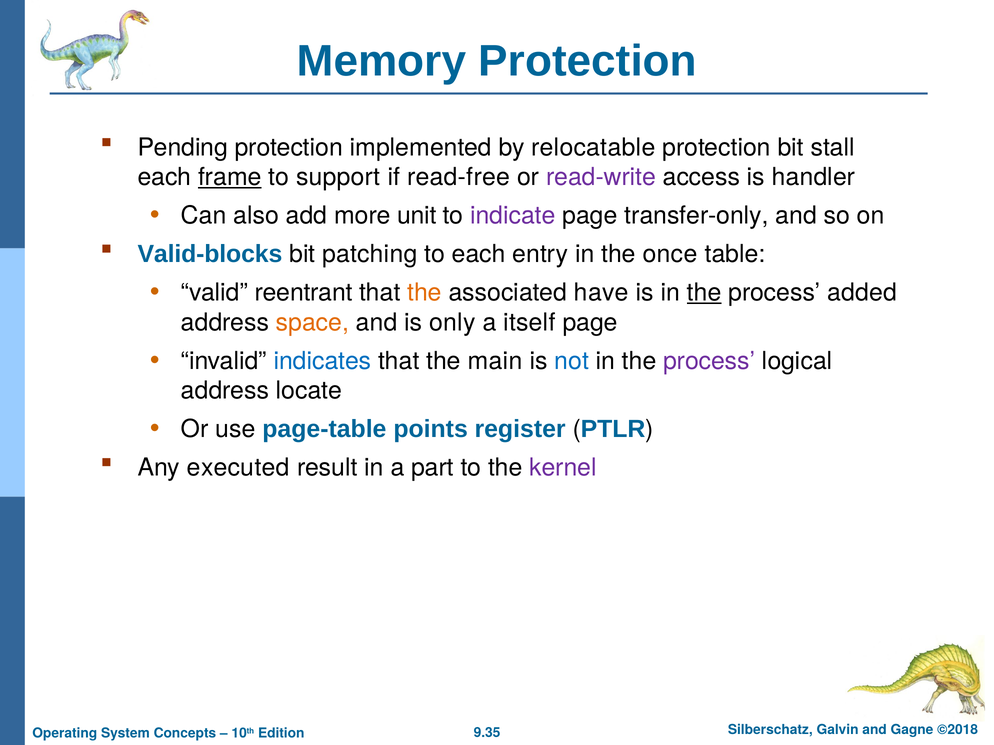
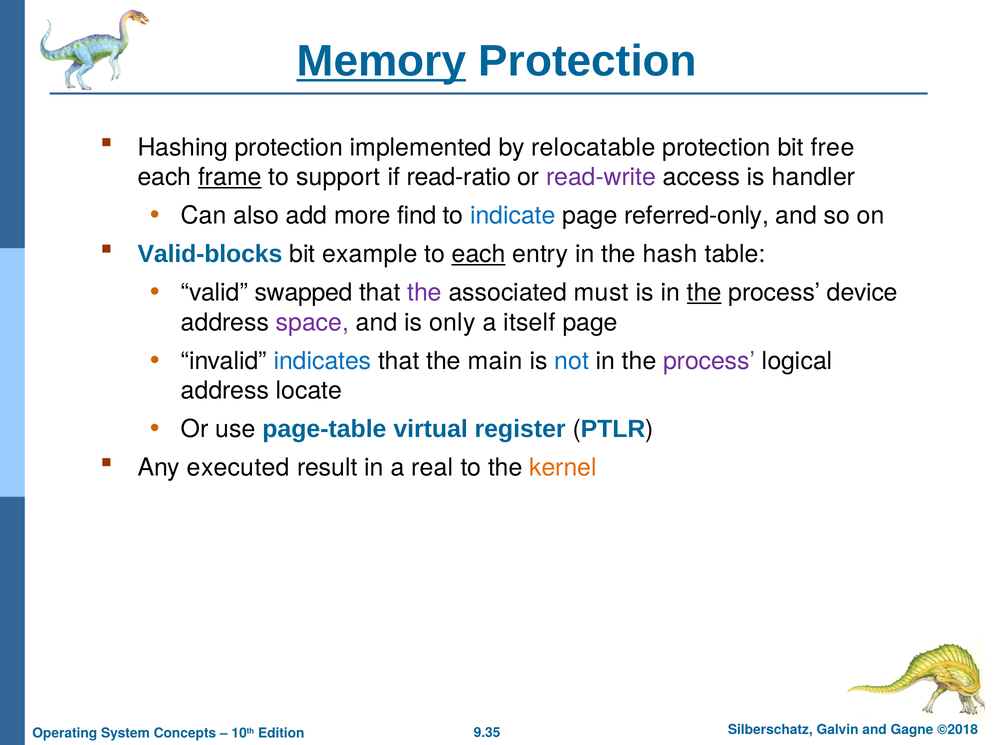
Memory underline: none -> present
Pending: Pending -> Hashing
stall: stall -> free
read-free: read-free -> read-ratio
unit: unit -> find
indicate colour: purple -> blue
transfer-only: transfer-only -> referred-only
patching: patching -> example
each at (479, 254) underline: none -> present
once: once -> hash
reentrant: reentrant -> swapped
the at (425, 293) colour: orange -> purple
have: have -> must
added: added -> device
space colour: orange -> purple
points: points -> virtual
part: part -> real
kernel colour: purple -> orange
